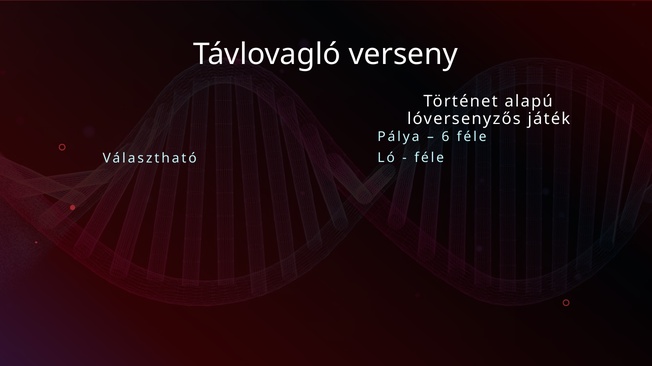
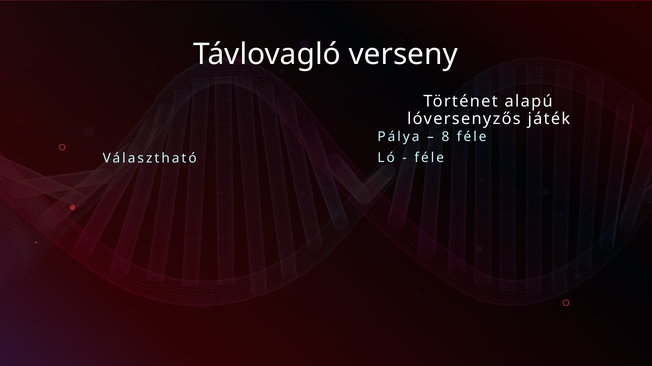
6: 6 -> 8
